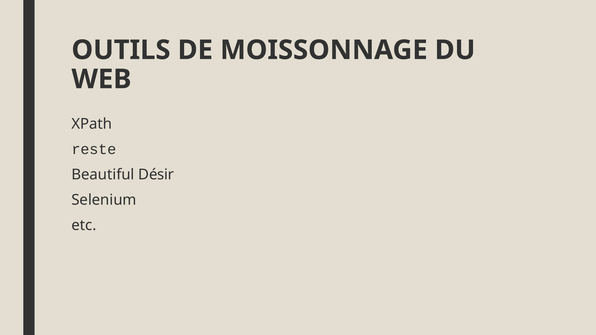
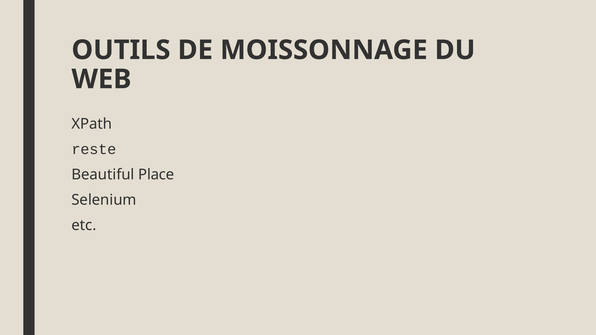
Désir: Désir -> Place
